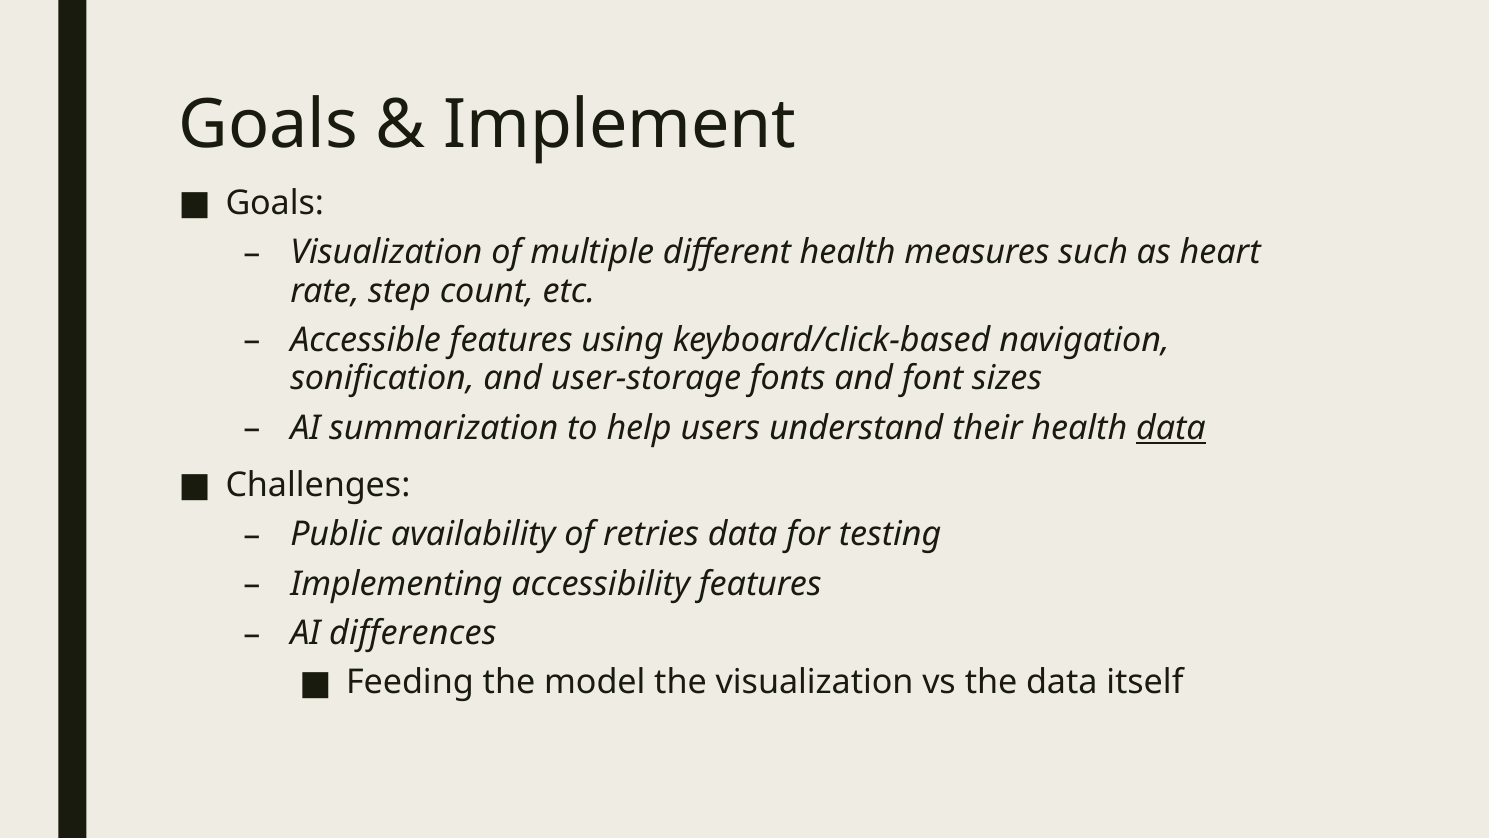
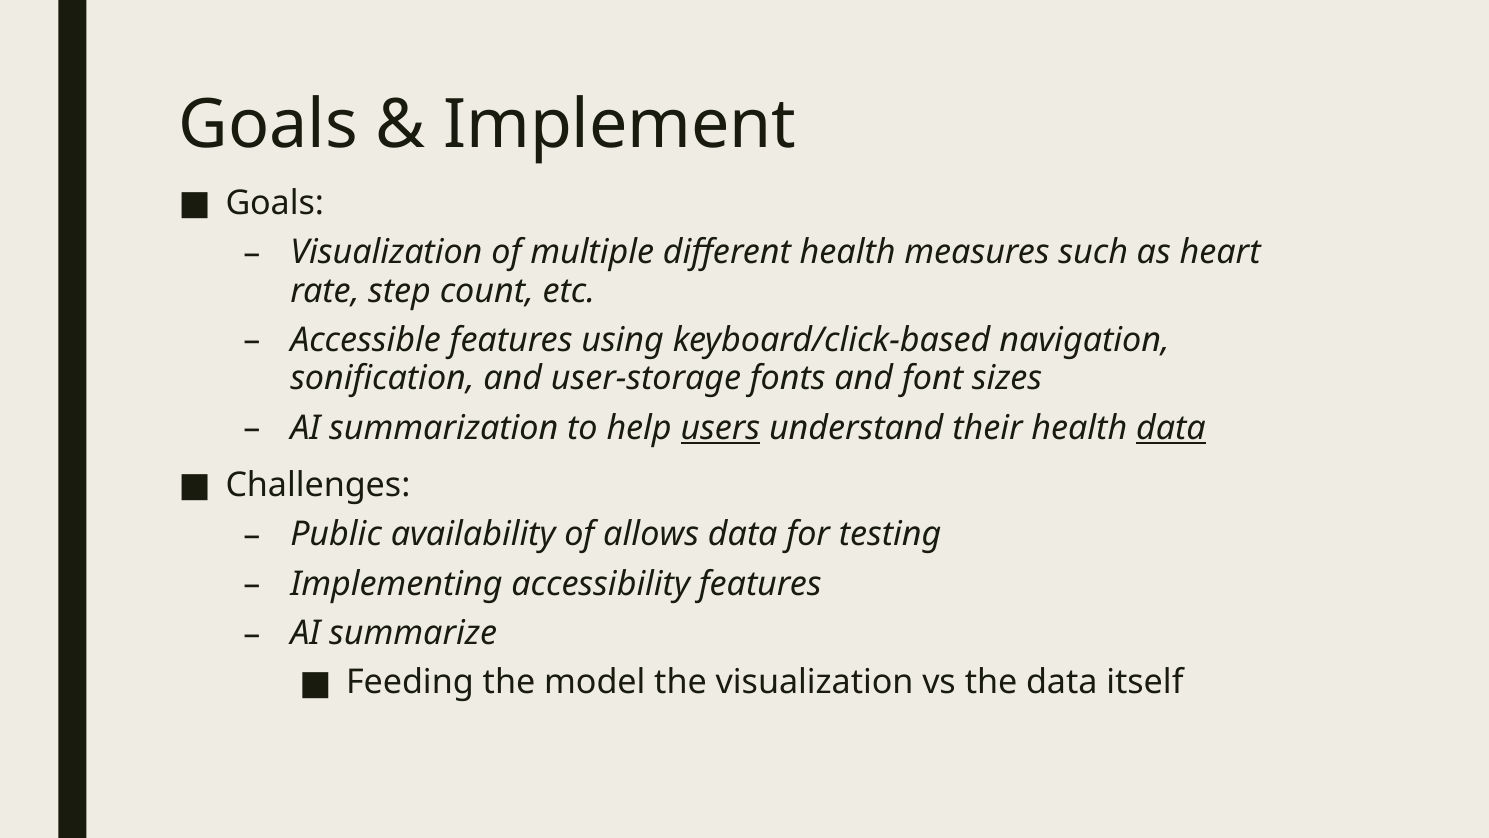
users underline: none -> present
retries: retries -> allows
differences: differences -> summarize
